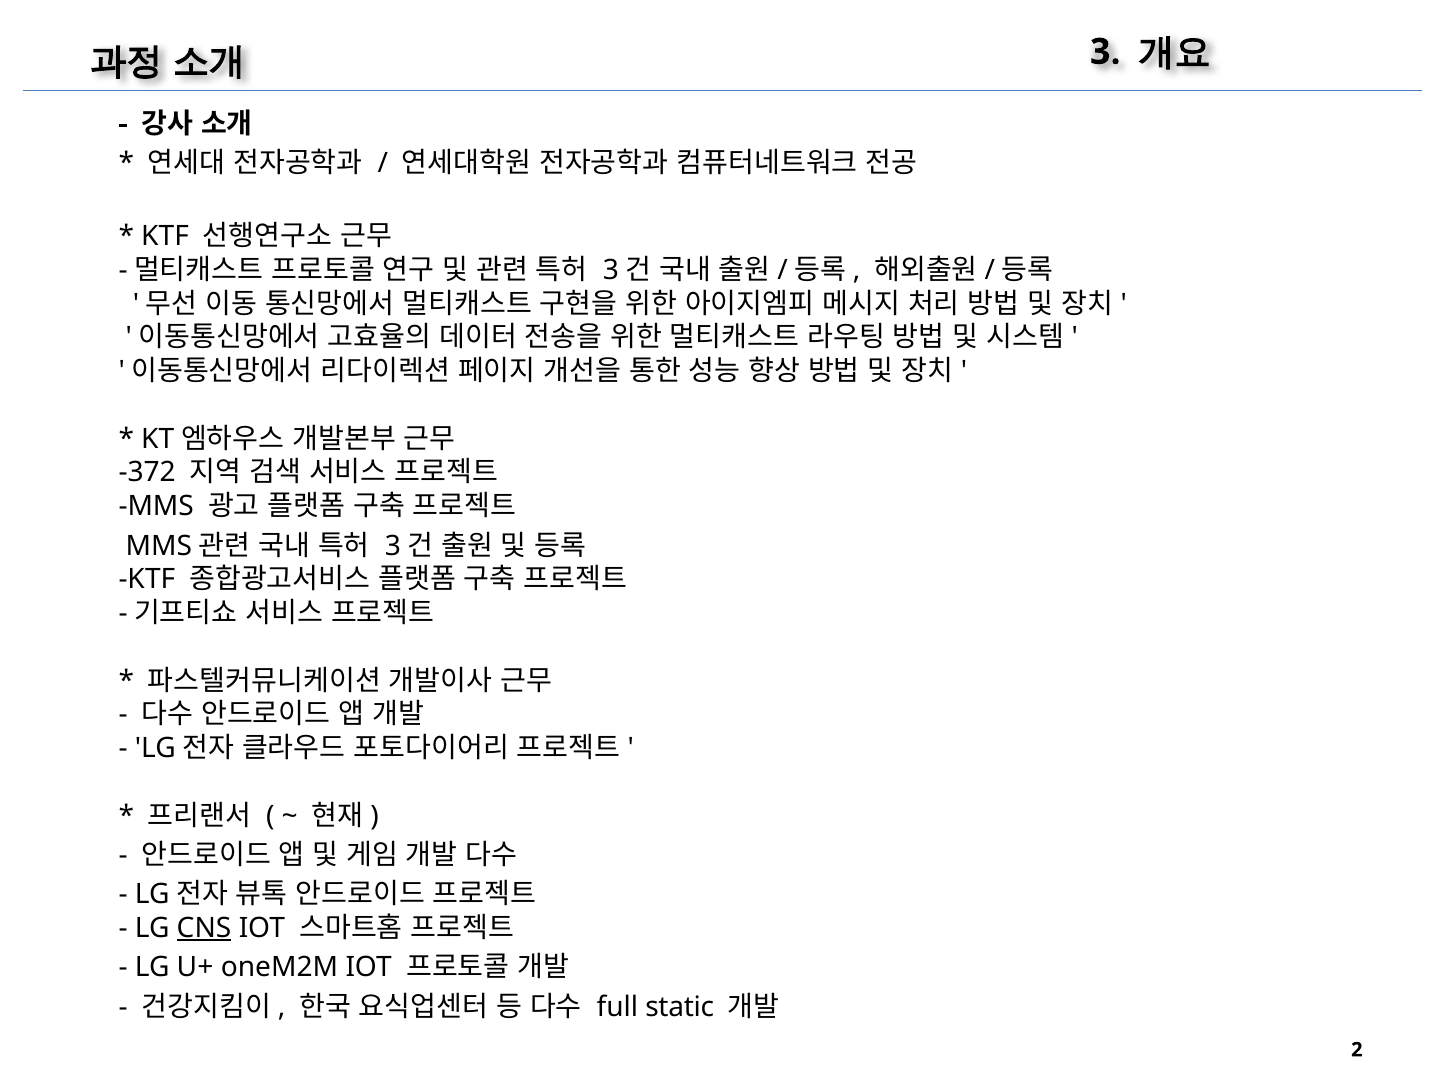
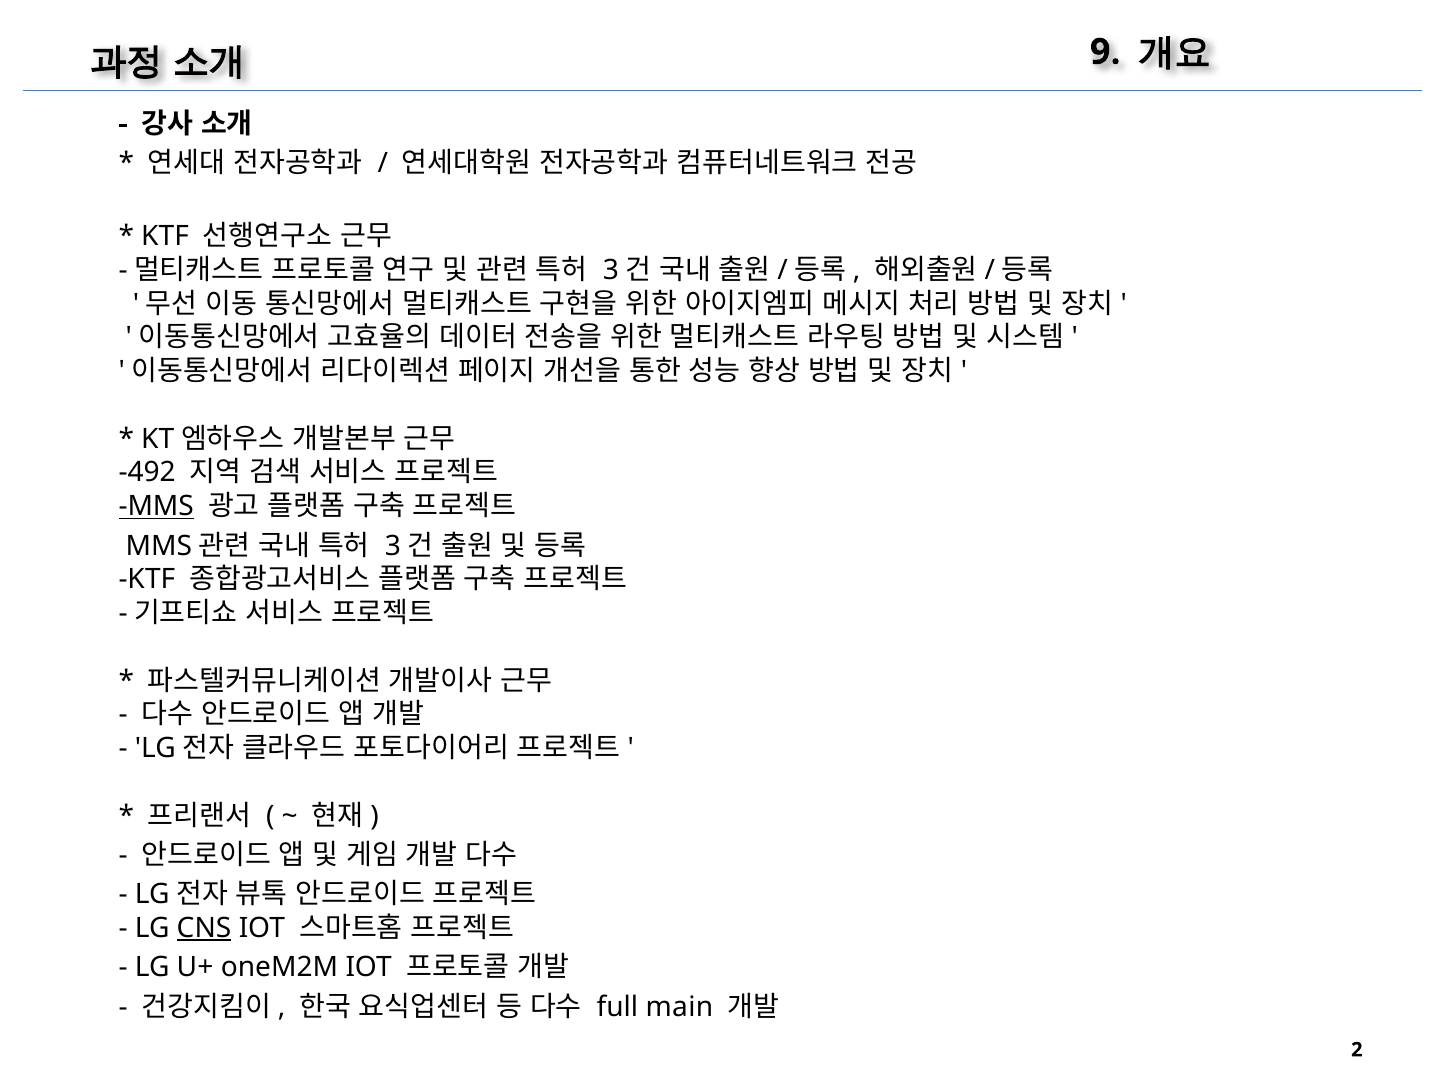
3: 3 -> 9
-372: -372 -> -492
MMS underline: none -> present
static: static -> main
